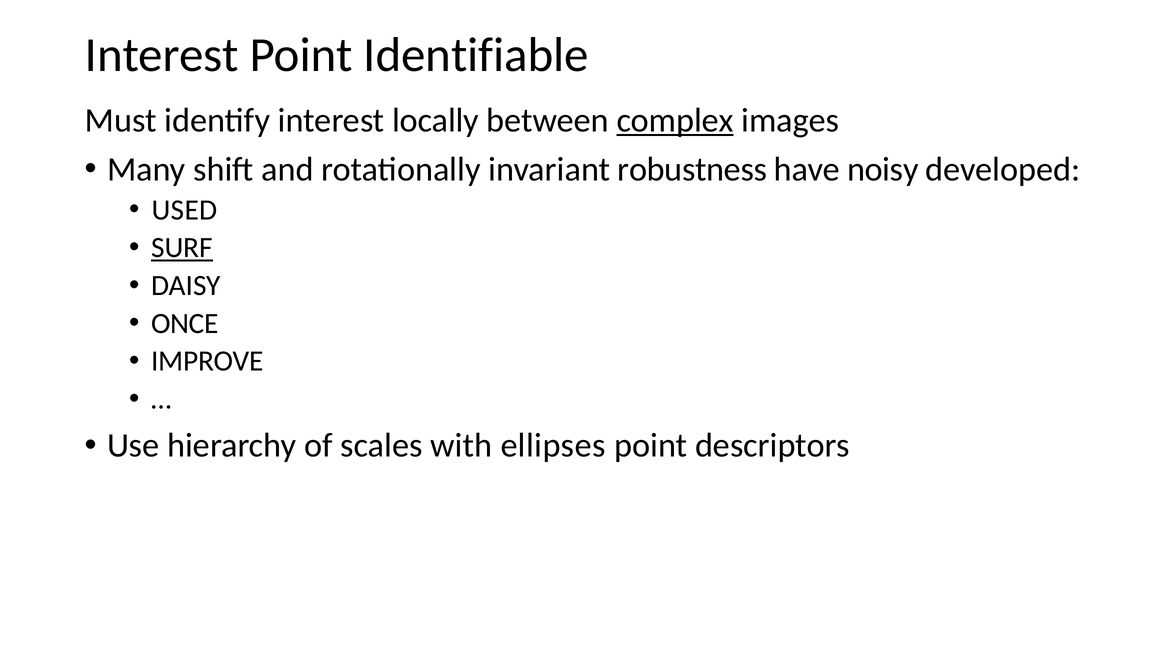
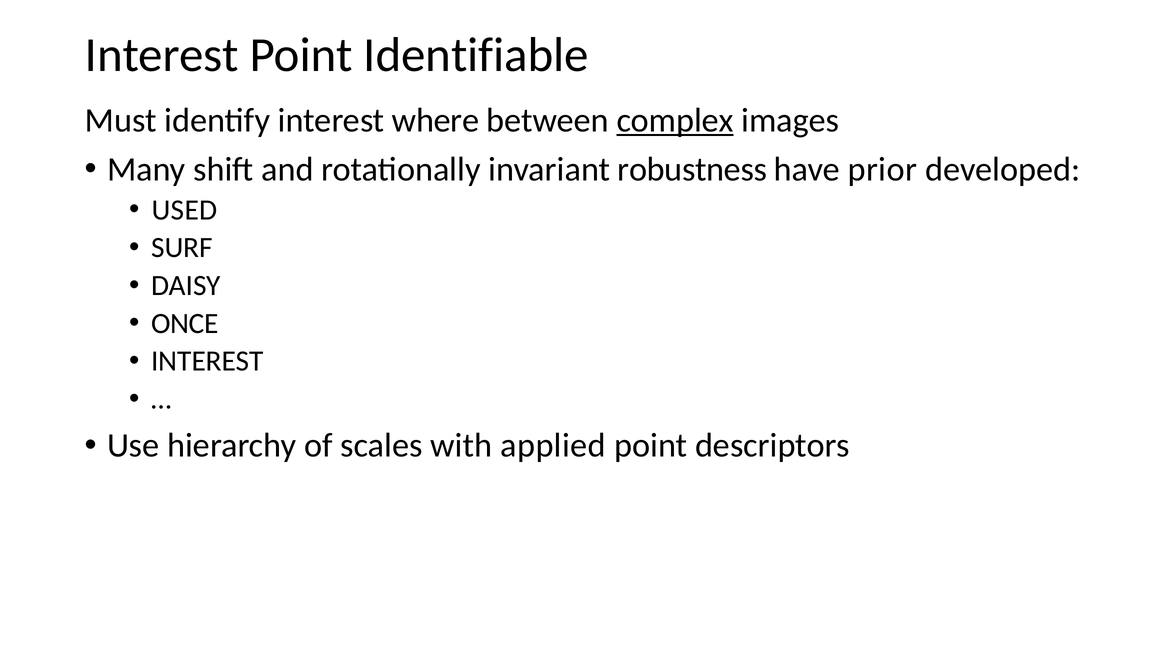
locally: locally -> where
noisy: noisy -> prior
SURF underline: present -> none
IMPROVE at (207, 361): IMPROVE -> INTEREST
ellipses: ellipses -> applied
